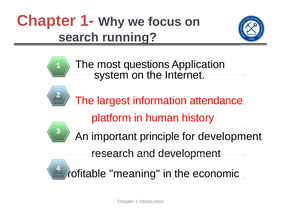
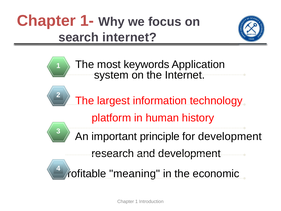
search running: running -> internet
questions: questions -> keywords
attendance: attendance -> technology
